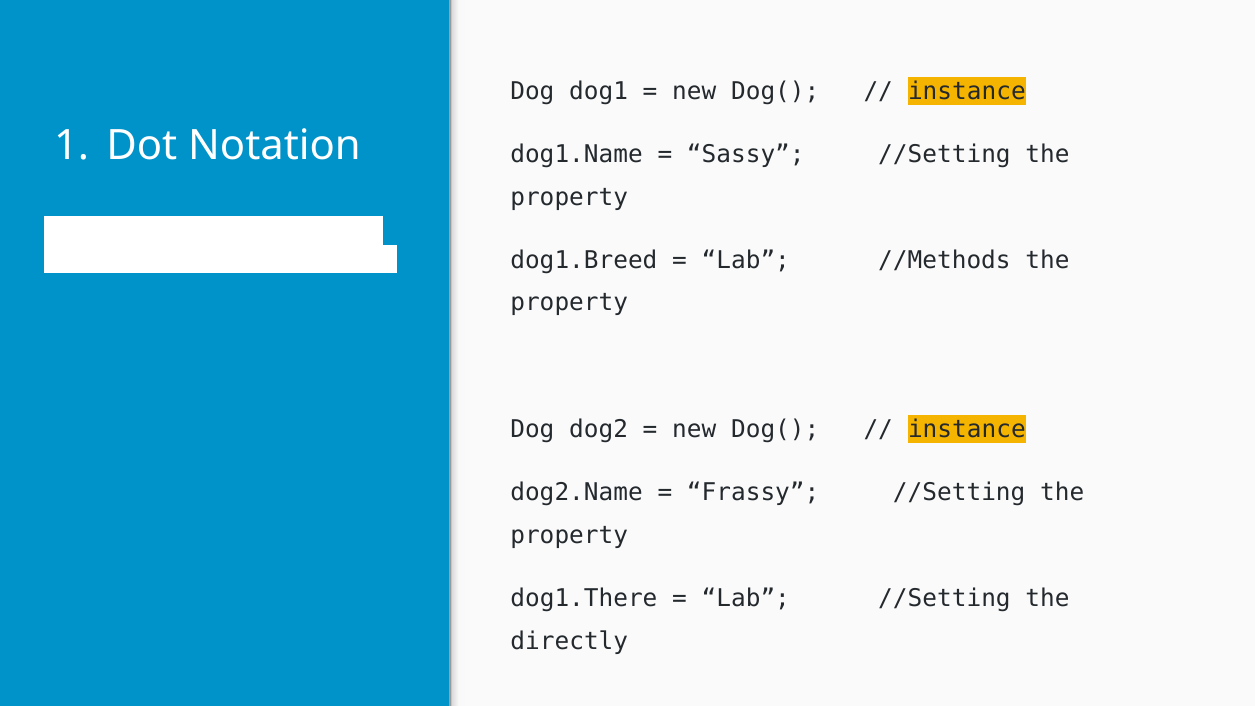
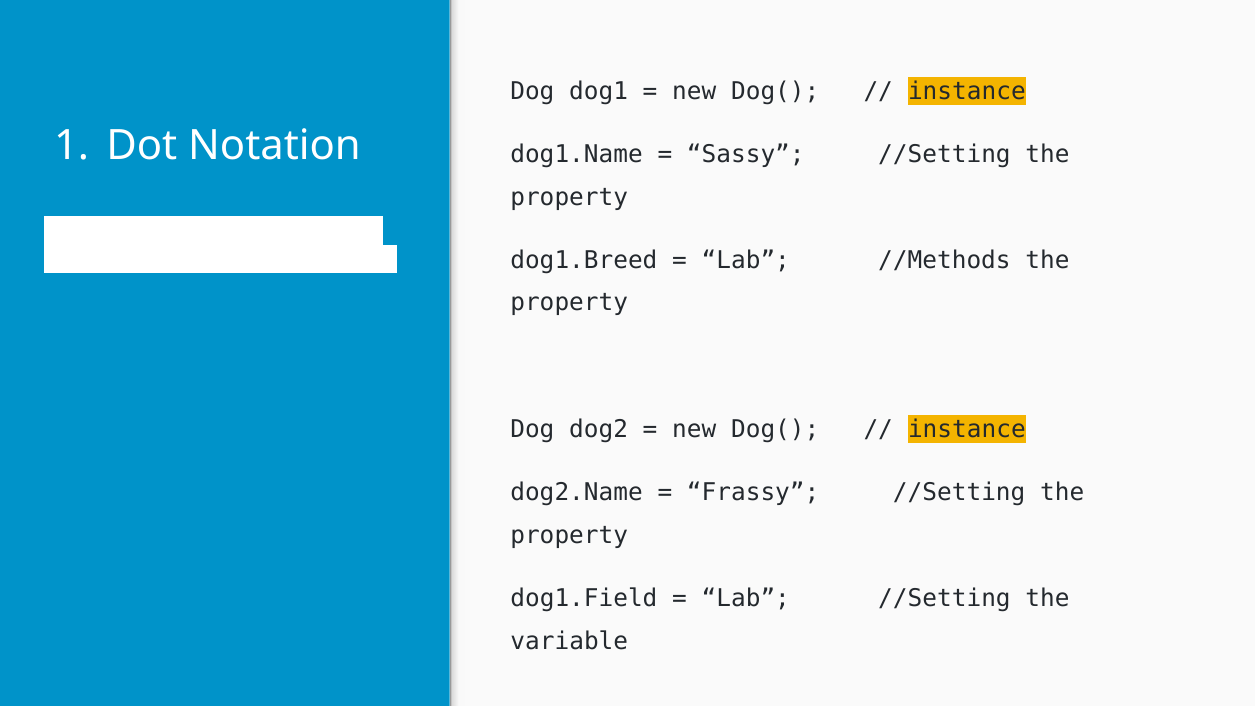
dog1.There: dog1.There -> dog1.Field
directly: directly -> variable
